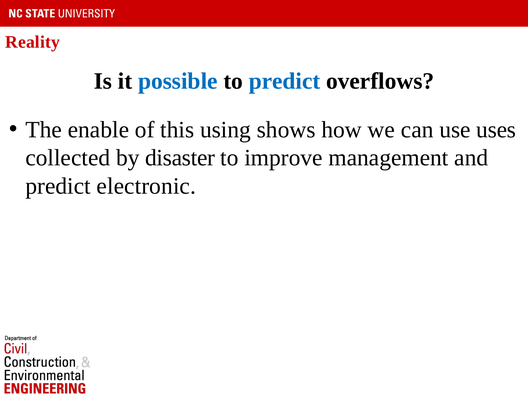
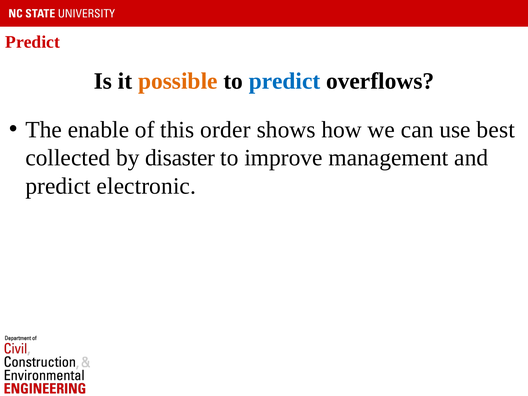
Reality at (33, 42): Reality -> Predict
possible colour: blue -> orange
using: using -> order
uses: uses -> best
